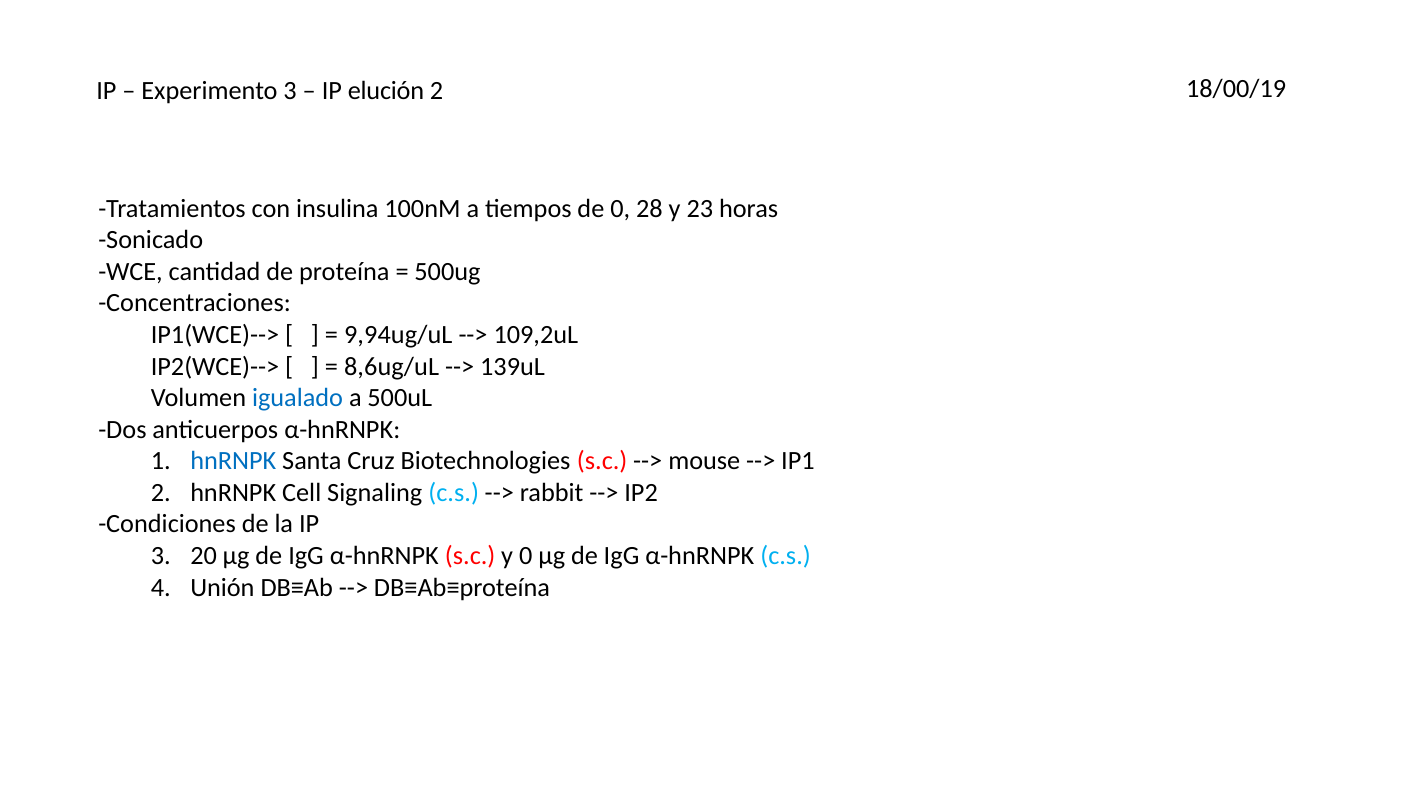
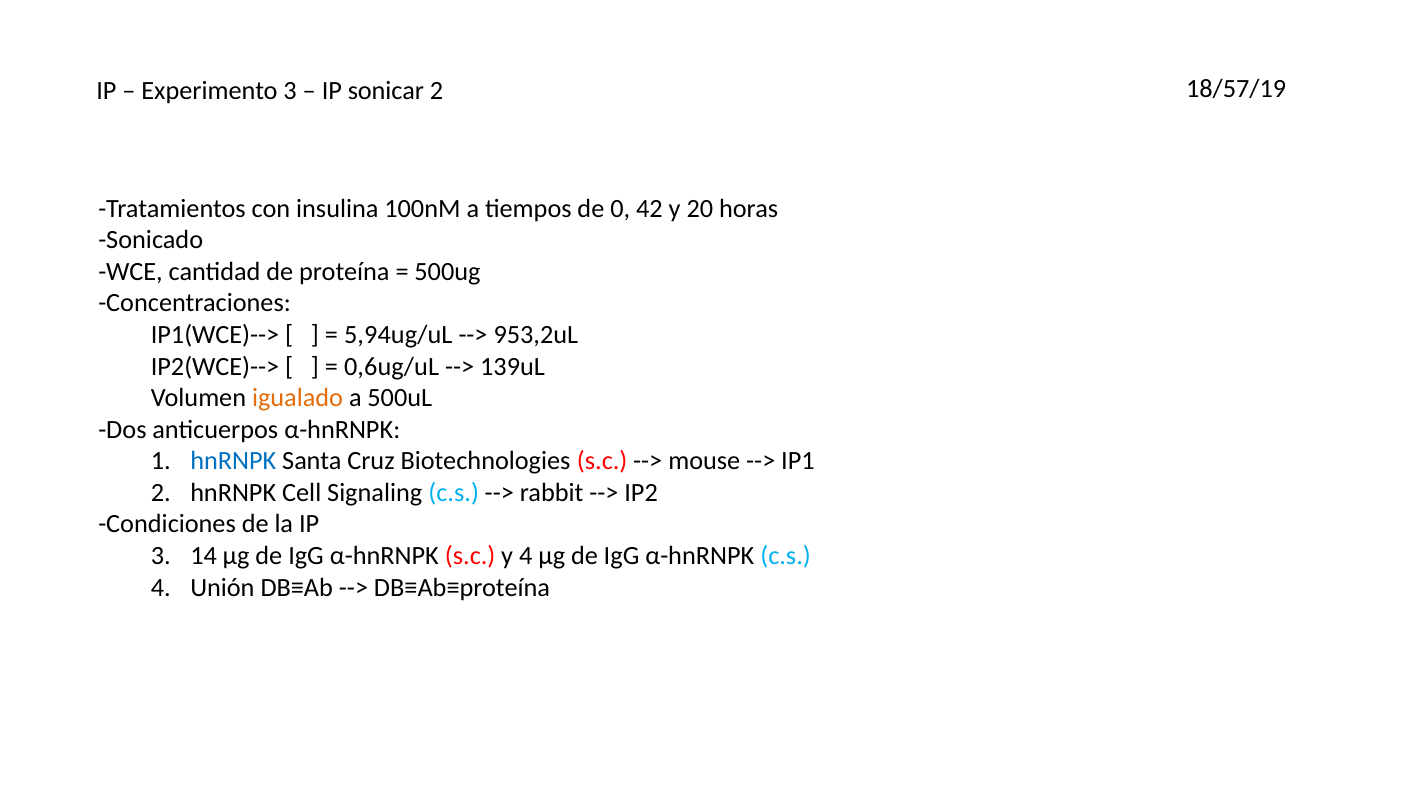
elución: elución -> sonicar
18/00/19: 18/00/19 -> 18/57/19
28: 28 -> 42
23: 23 -> 20
9,94ug/uL: 9,94ug/uL -> 5,94ug/uL
109,2uL: 109,2uL -> 953,2uL
8,6ug/uL: 8,6ug/uL -> 0,6ug/uL
igualado colour: blue -> orange
20: 20 -> 14
y 0: 0 -> 4
